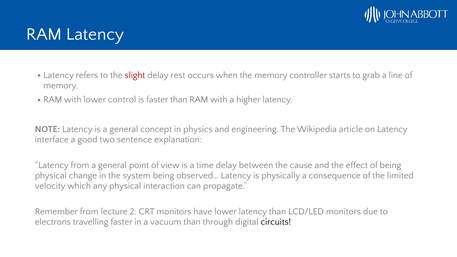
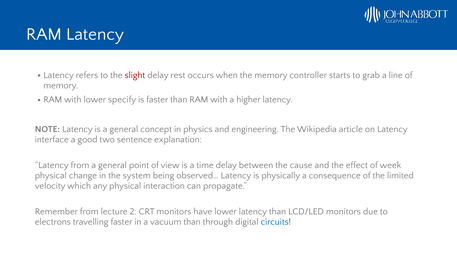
control: control -> specify
of being: being -> week
circuits colour: black -> blue
